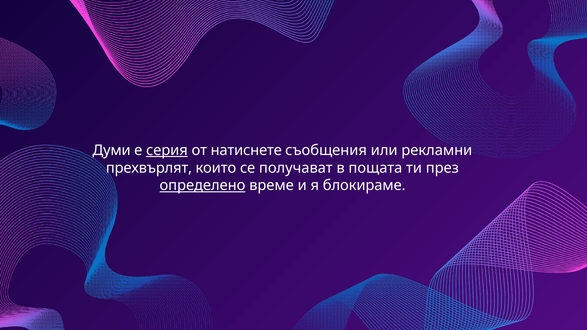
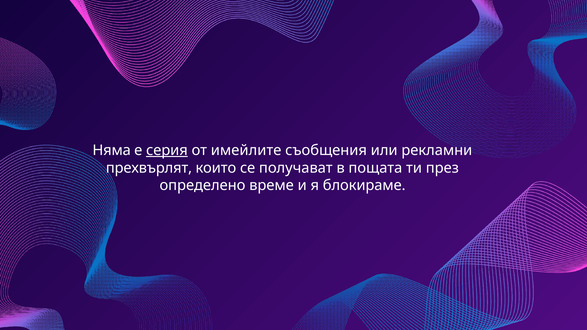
Думи: Думи -> Няма
натиснете: натиснете -> имейлите
определено underline: present -> none
